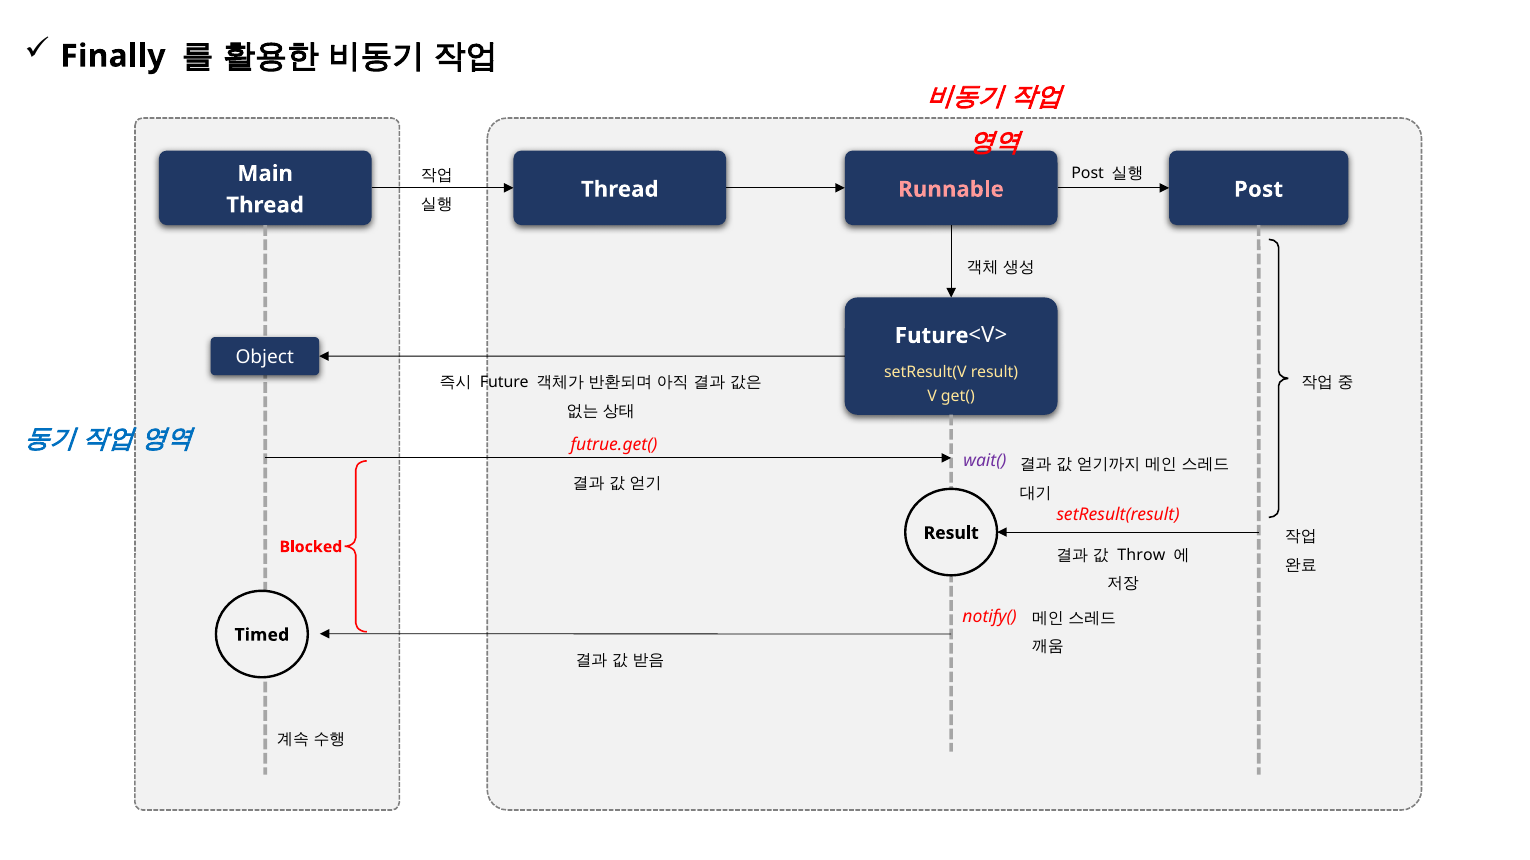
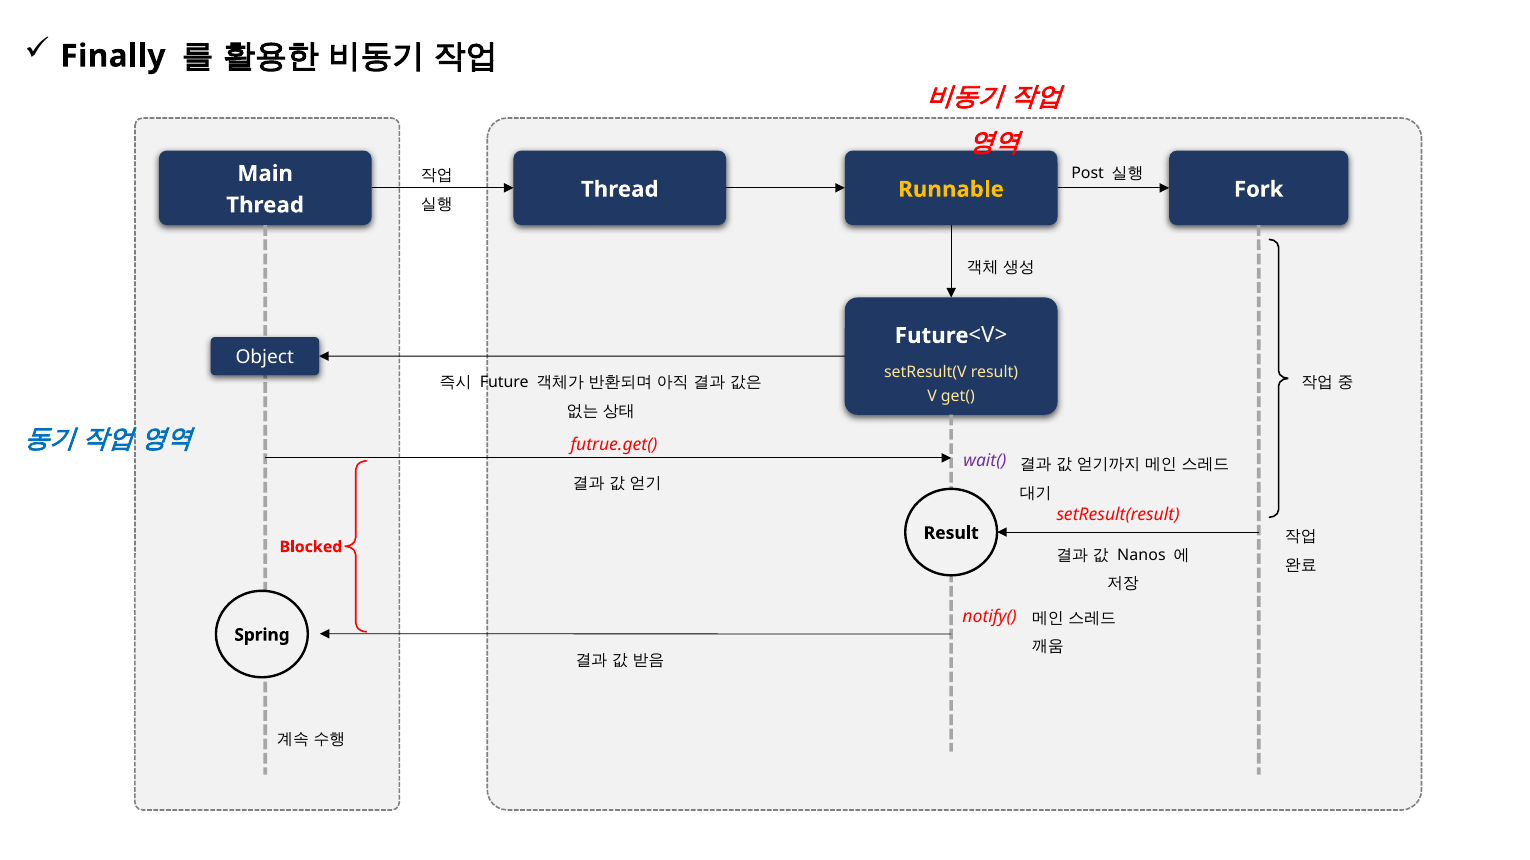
Runnable colour: pink -> yellow
Thread Post: Post -> Fork
Throw: Throw -> Nanos
Timed: Timed -> Spring
